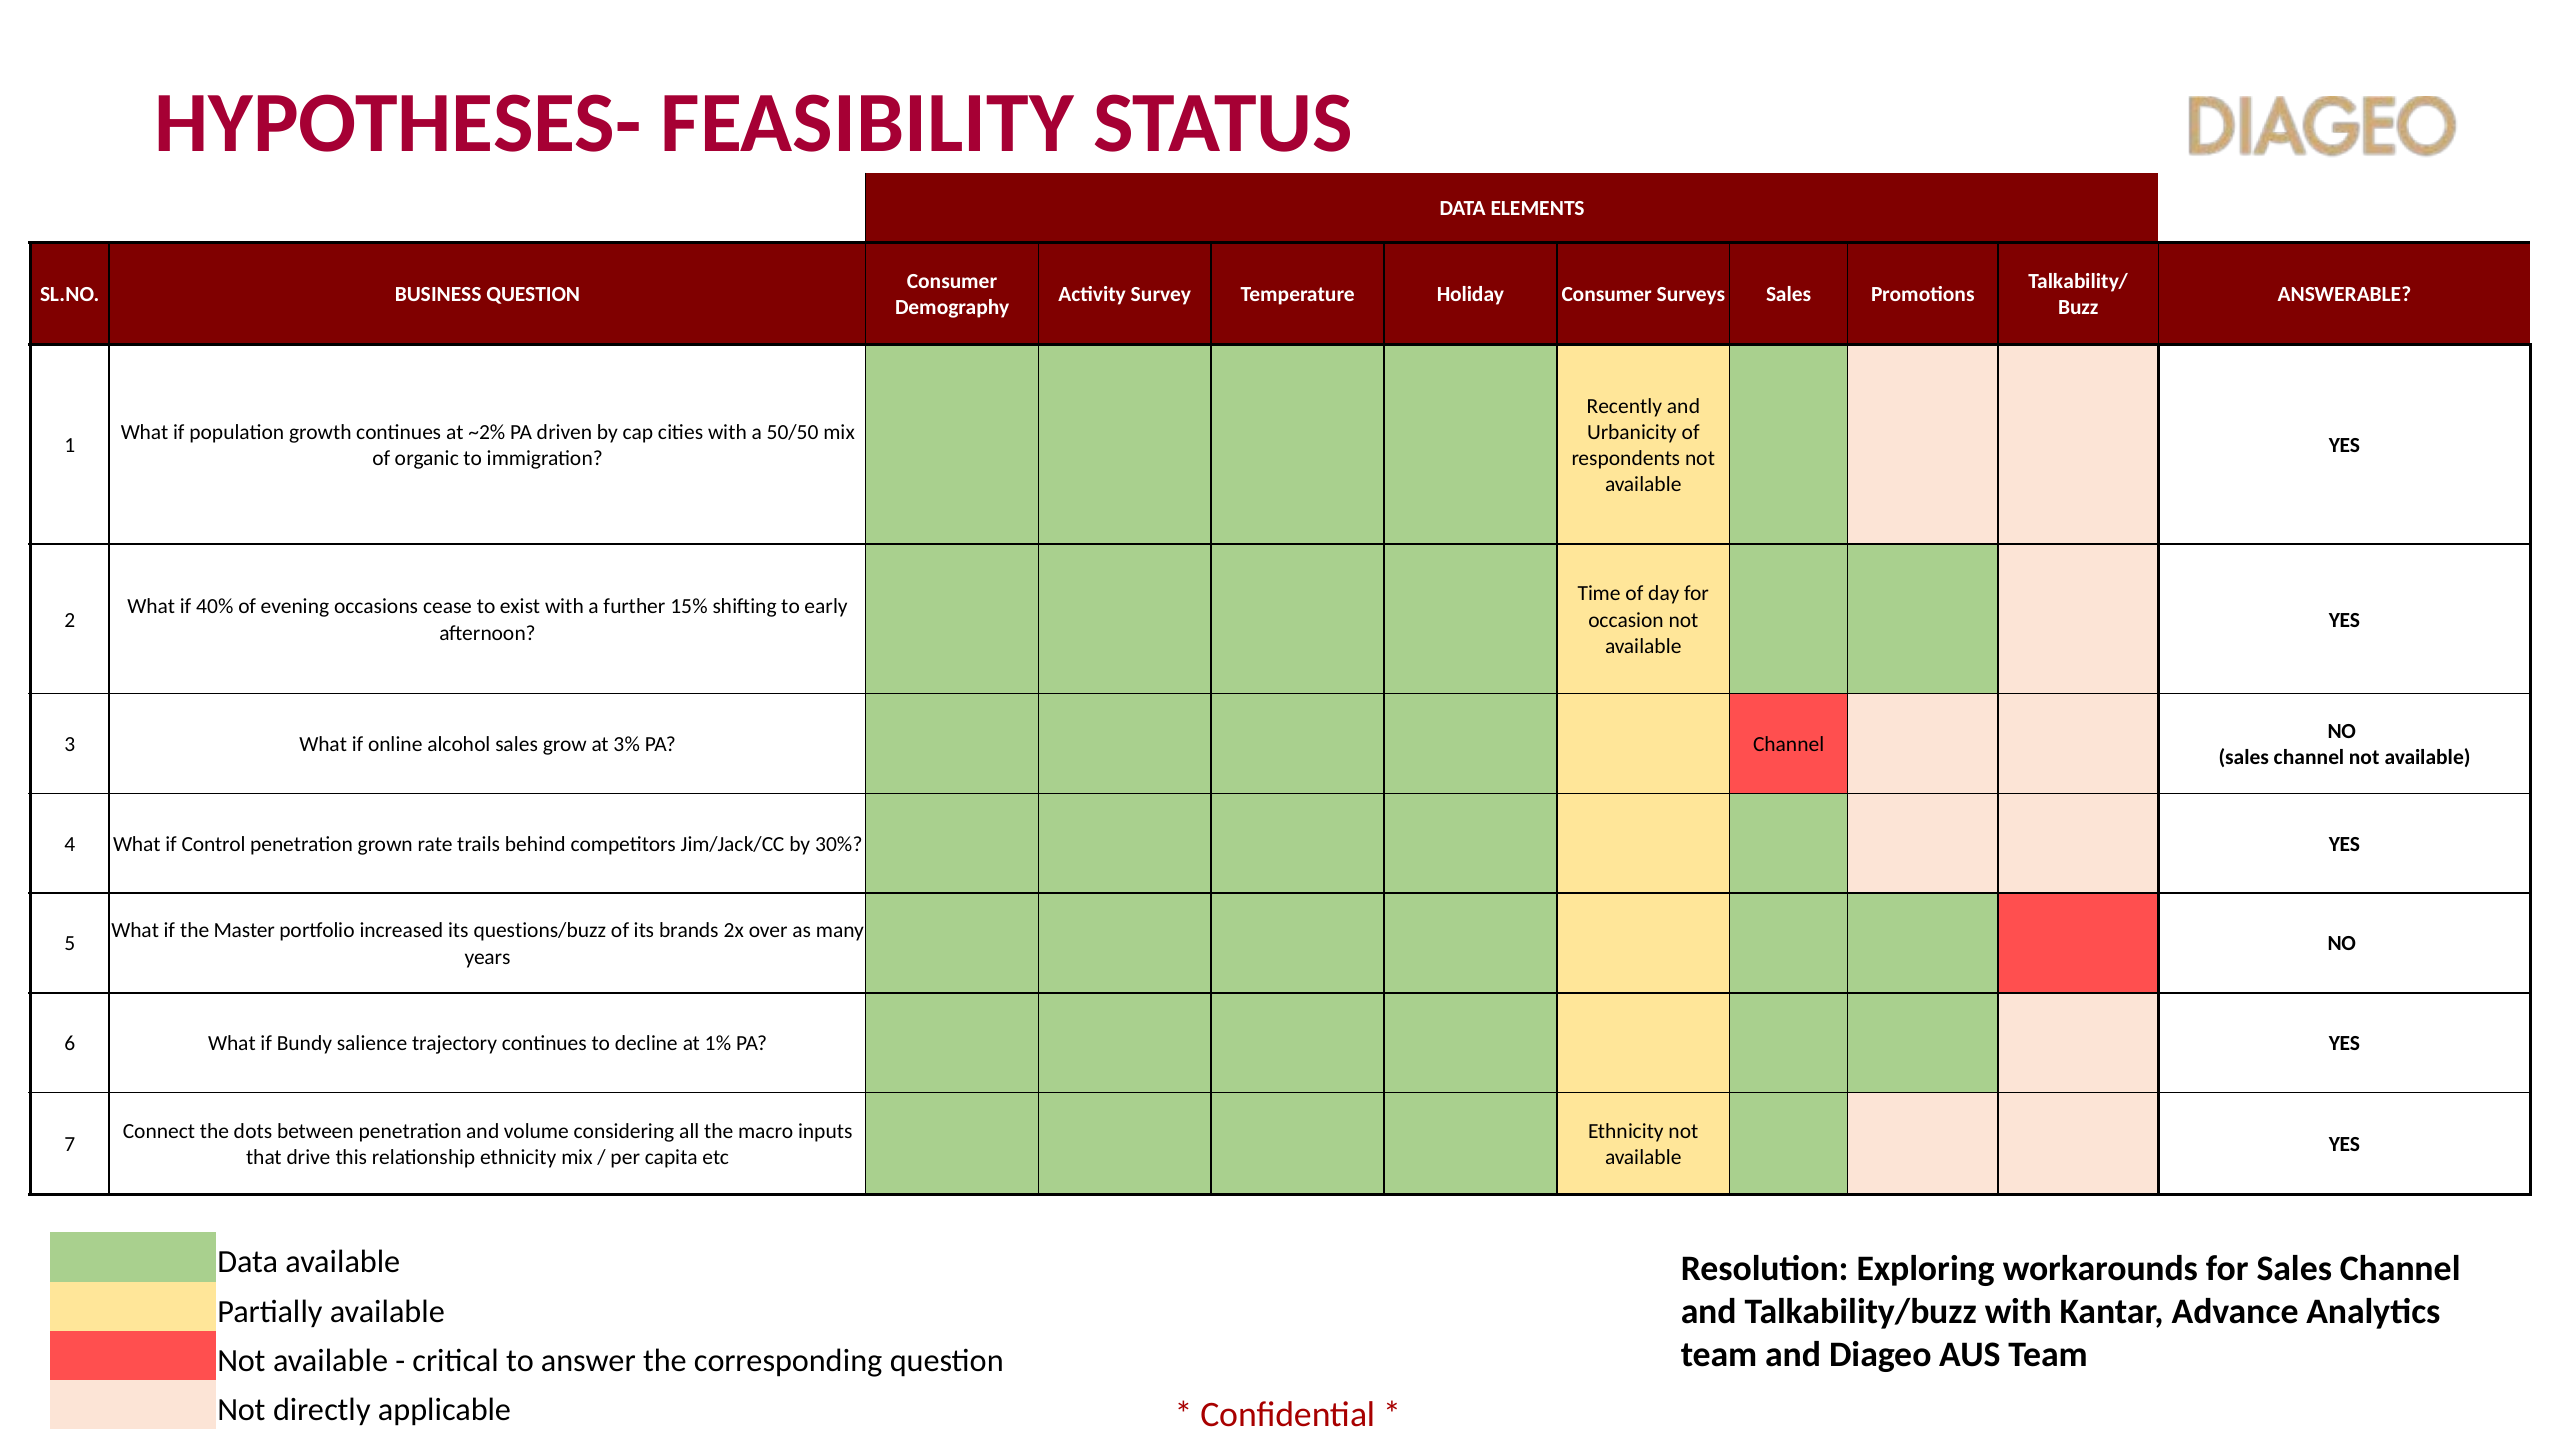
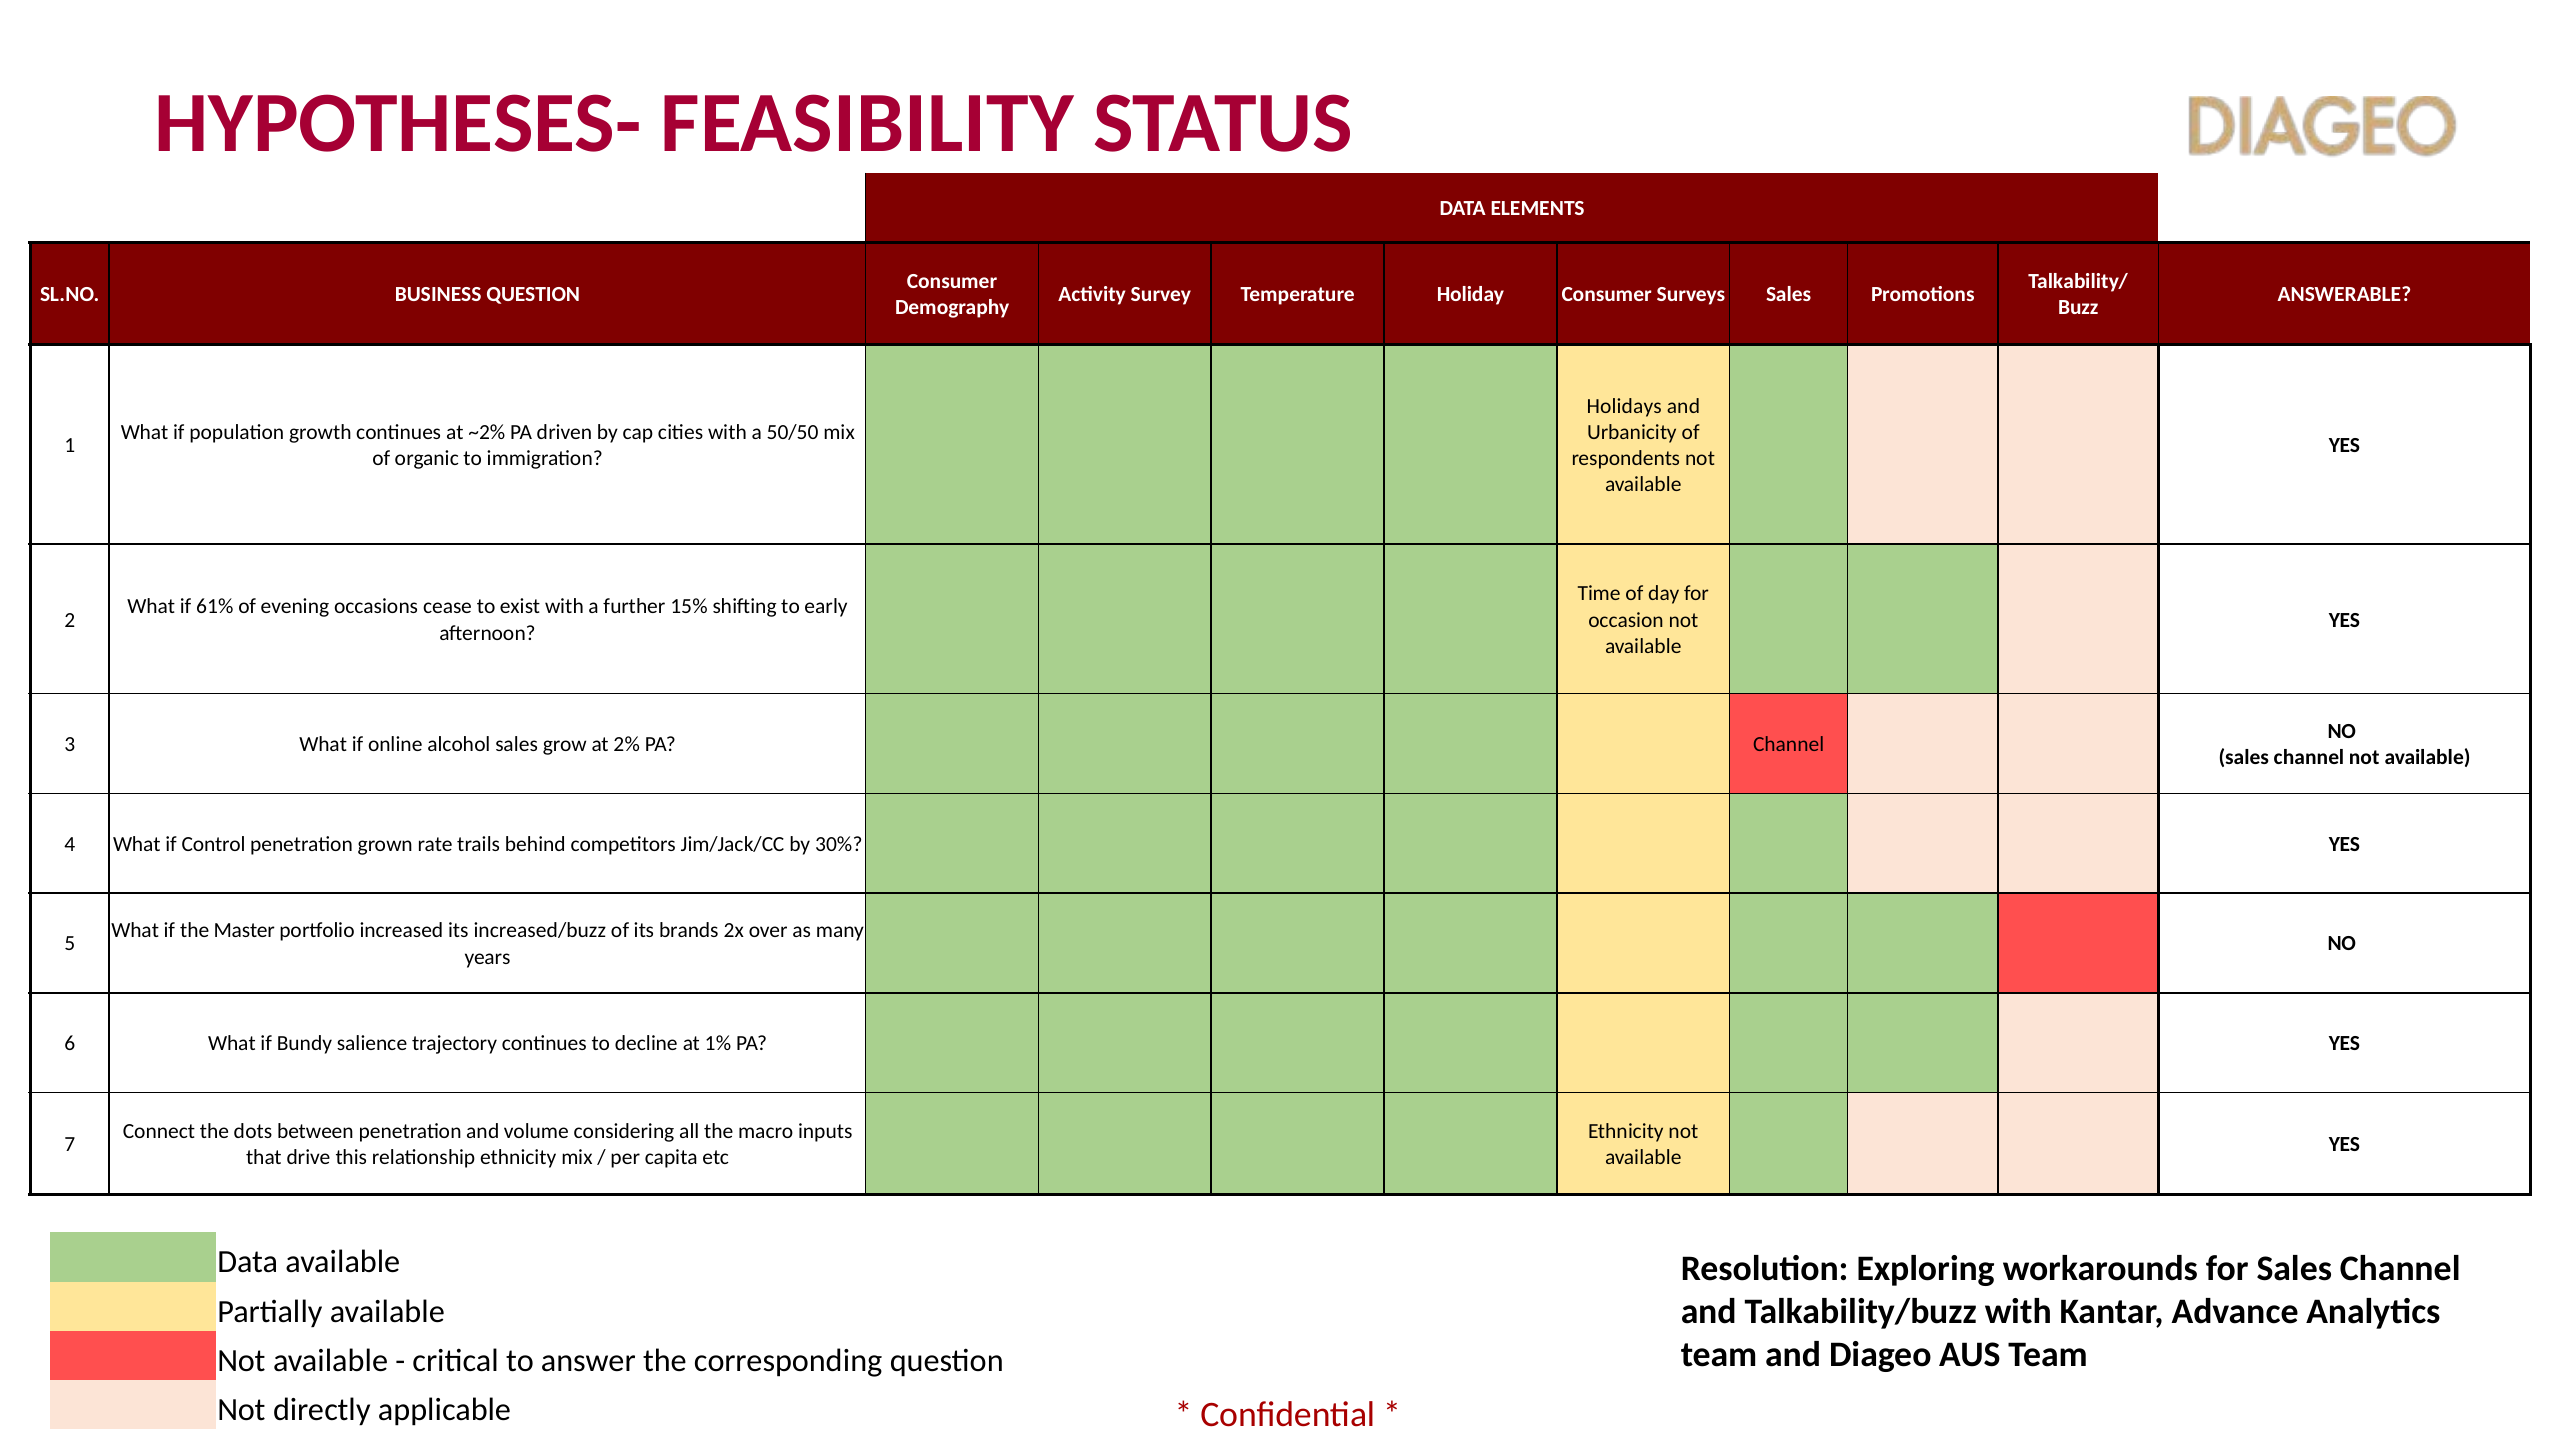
Recently: Recently -> Holidays
40%: 40% -> 61%
3%: 3% -> 2%
questions/buzz: questions/buzz -> increased/buzz
